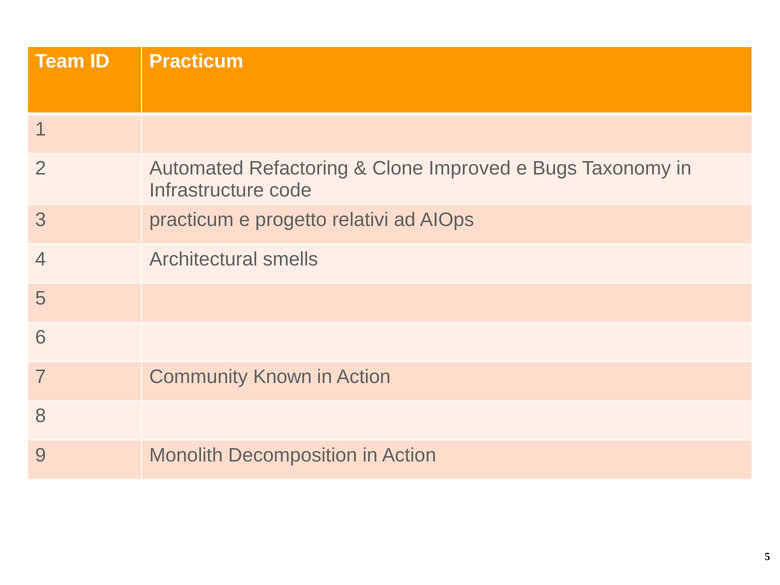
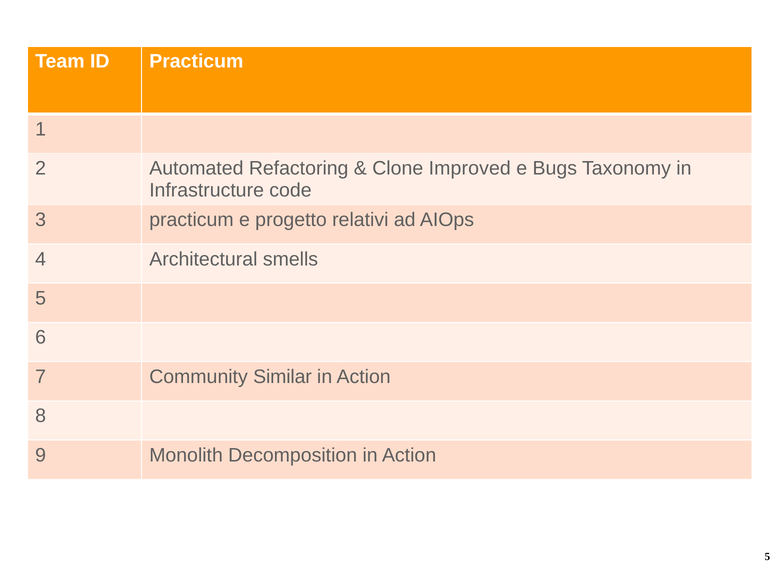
Known: Known -> Similar
